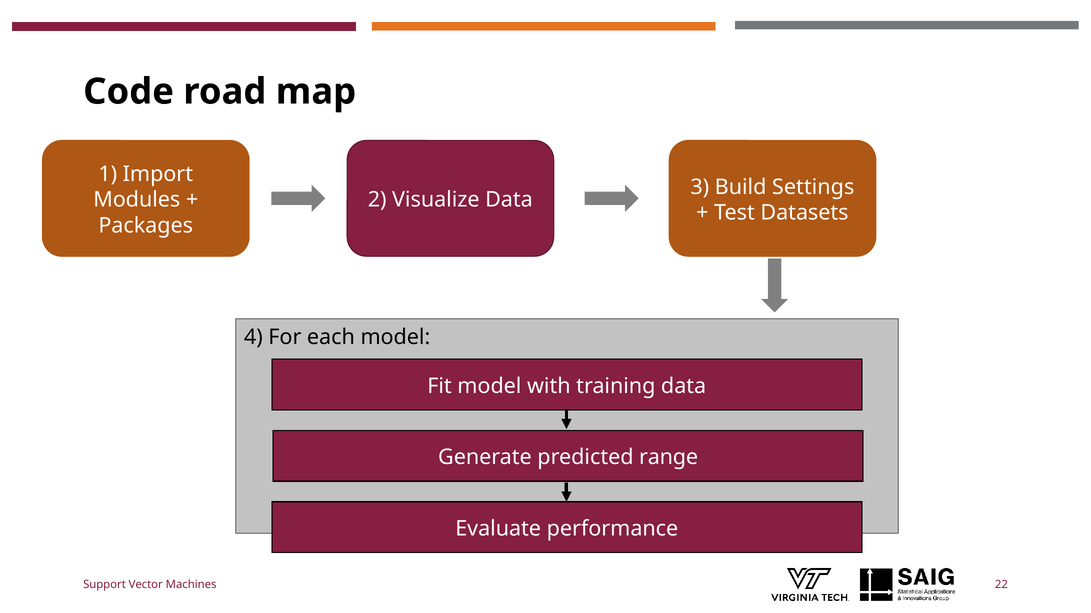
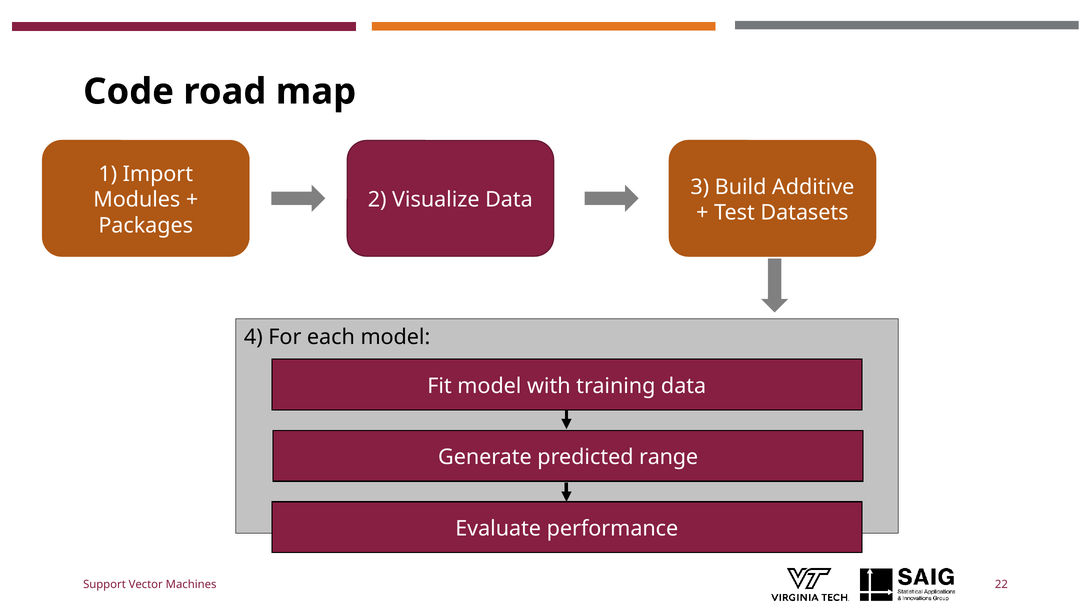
Settings: Settings -> Additive
